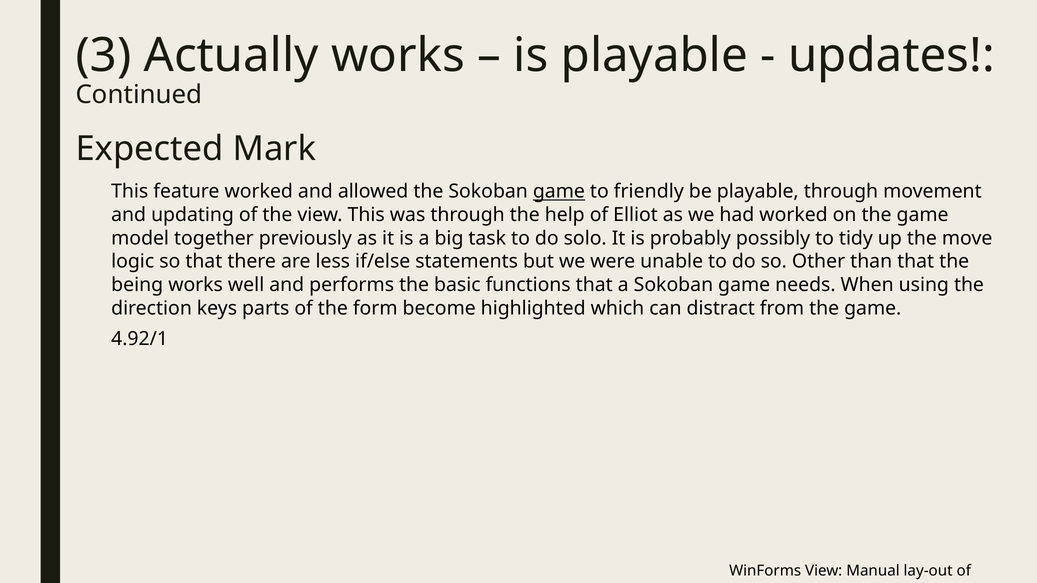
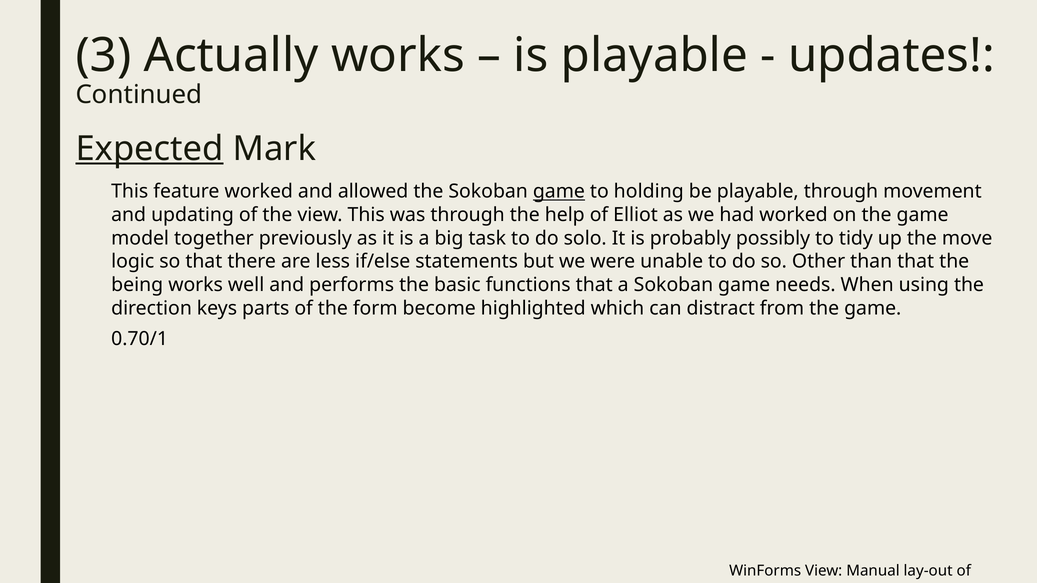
Expected underline: none -> present
friendly: friendly -> holding
4.92/1: 4.92/1 -> 0.70/1
